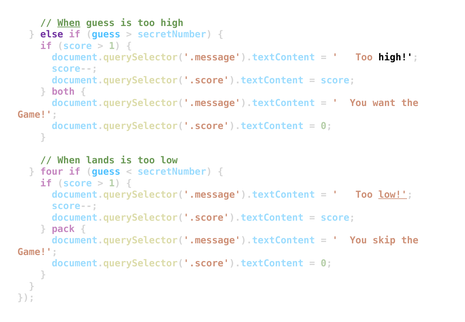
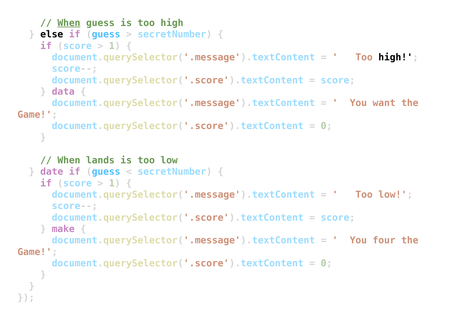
else colour: purple -> black
both: both -> data
four: four -> date
low at (393, 195) underline: present -> none
pack: pack -> make
skip: skip -> four
